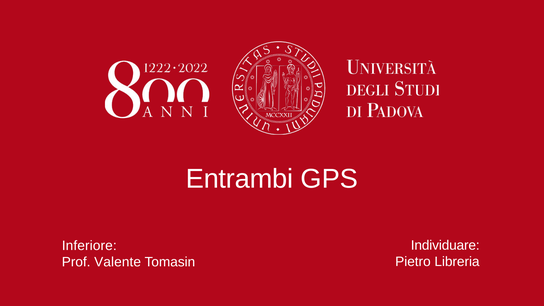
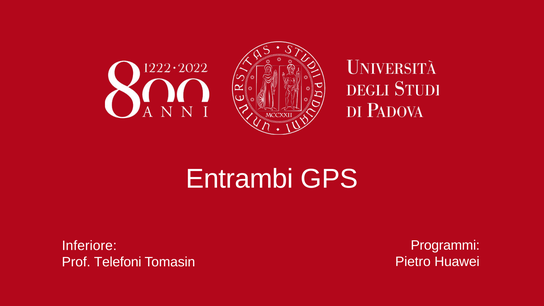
Individuare: Individuare -> Programmi
Libreria: Libreria -> Huawei
Valente: Valente -> Telefoni
